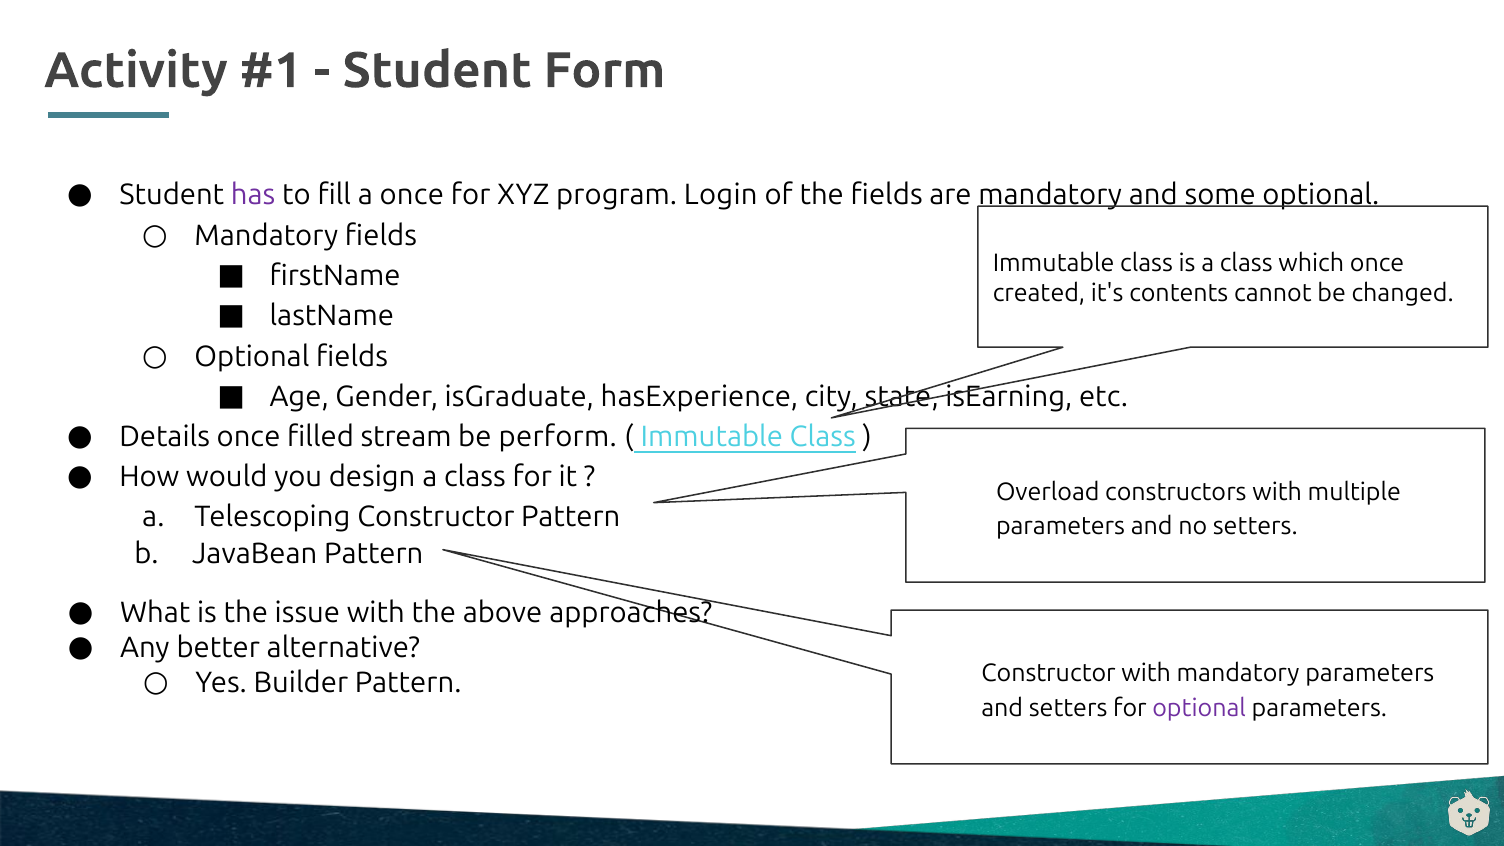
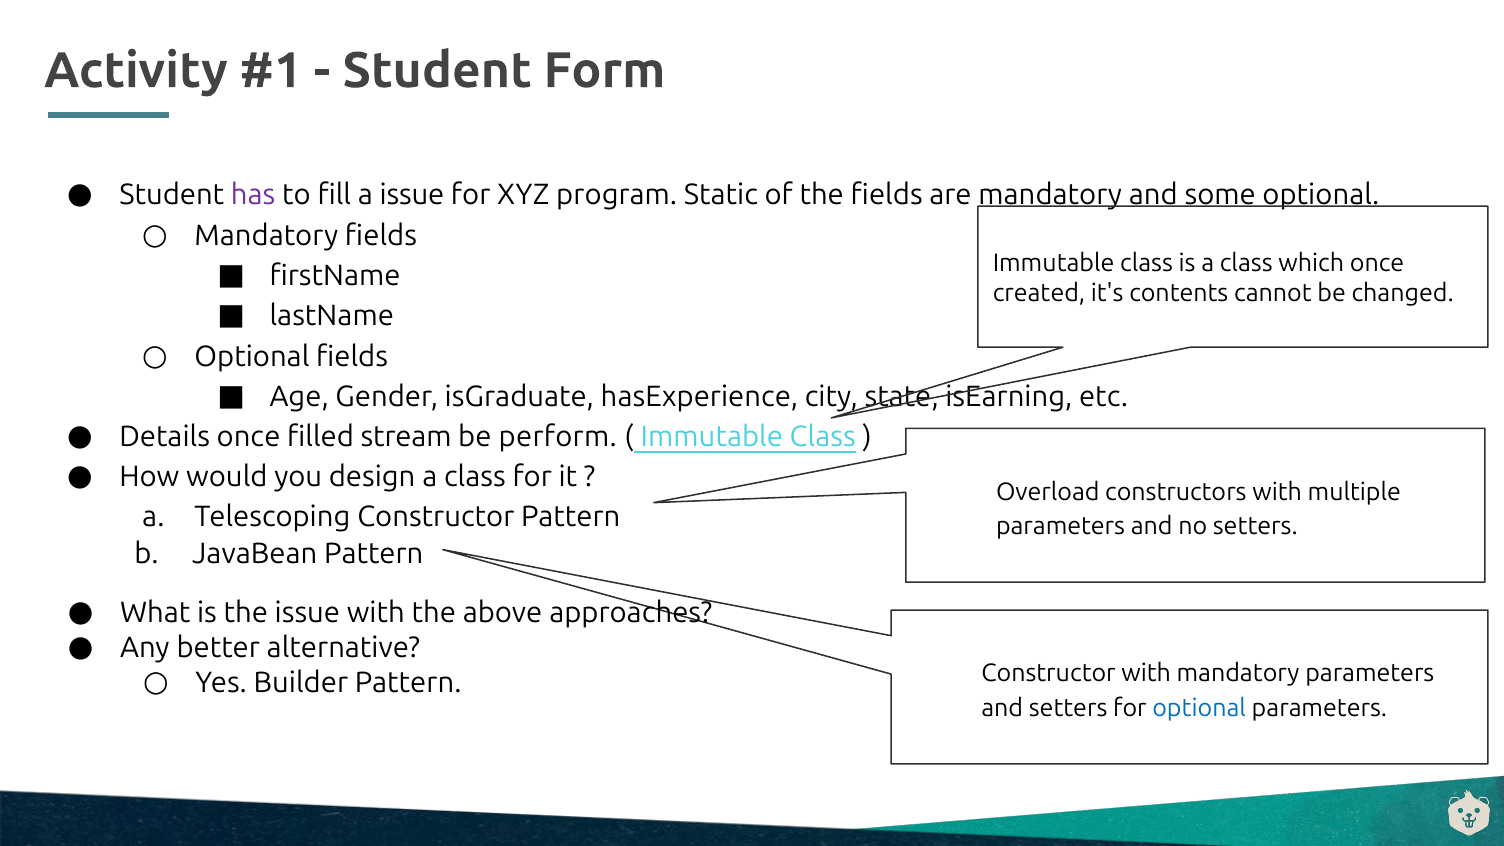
a once: once -> issue
Login: Login -> Static
optional at (1199, 708) colour: purple -> blue
